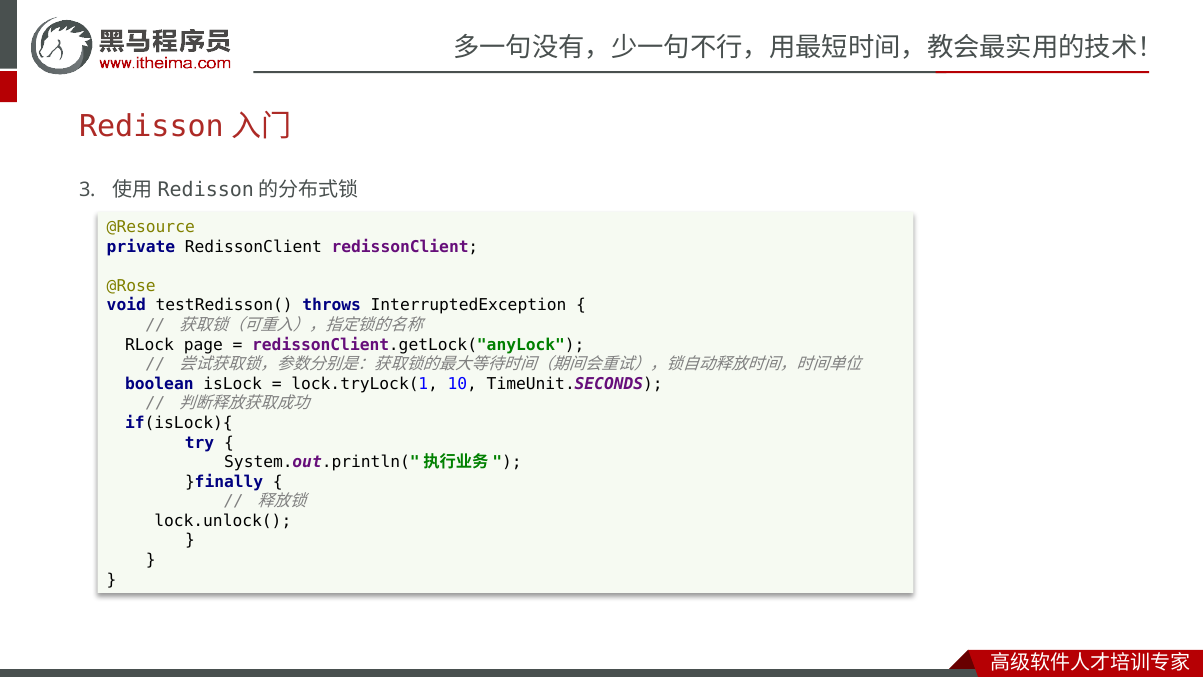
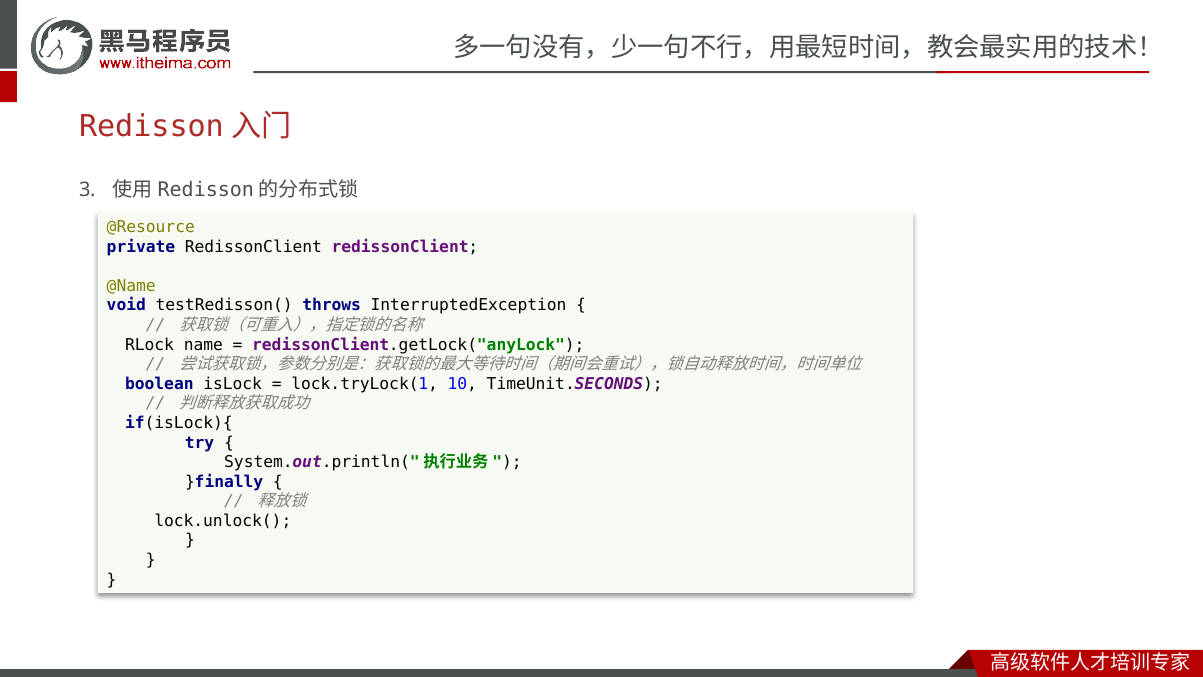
@Rose: @Rose -> @Name
page: page -> name
